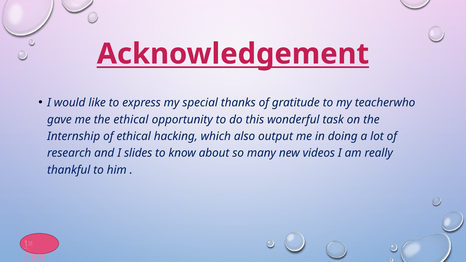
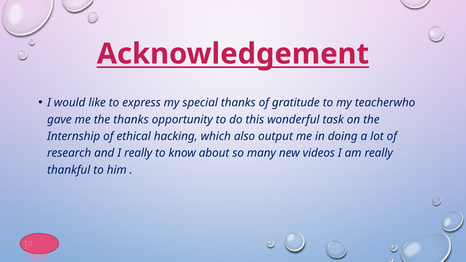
the ethical: ethical -> thanks
I slides: slides -> really
